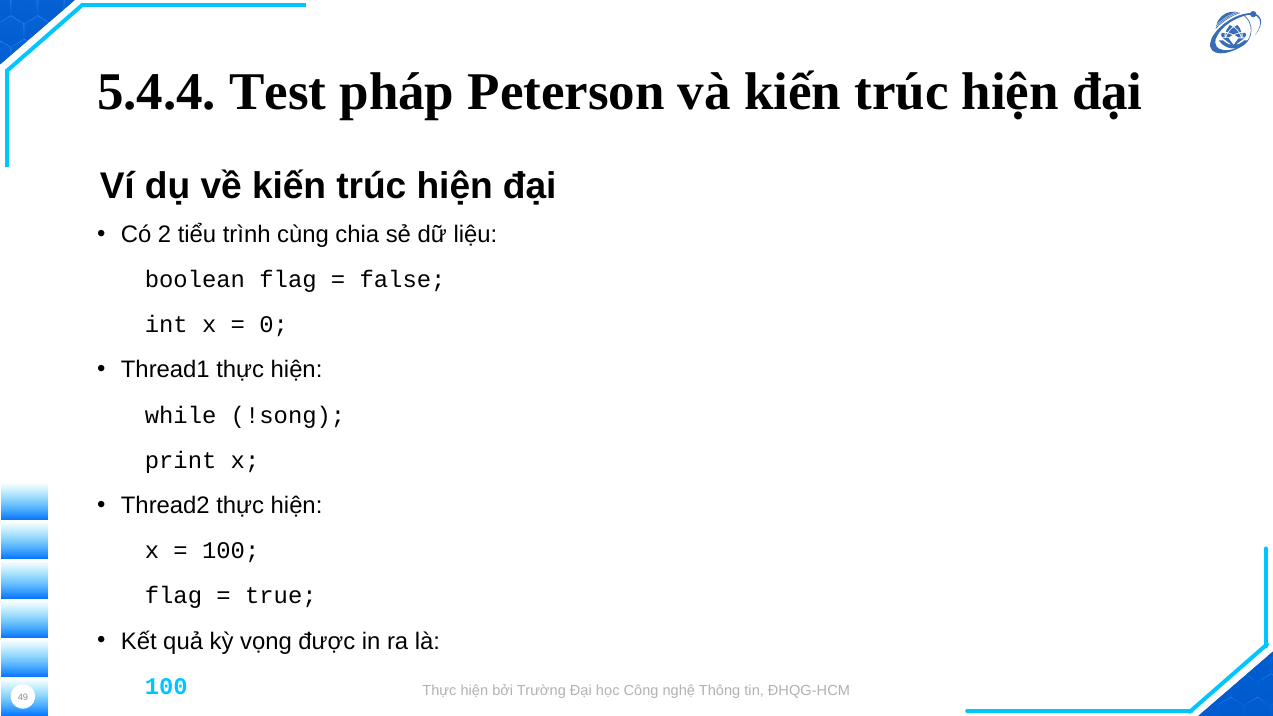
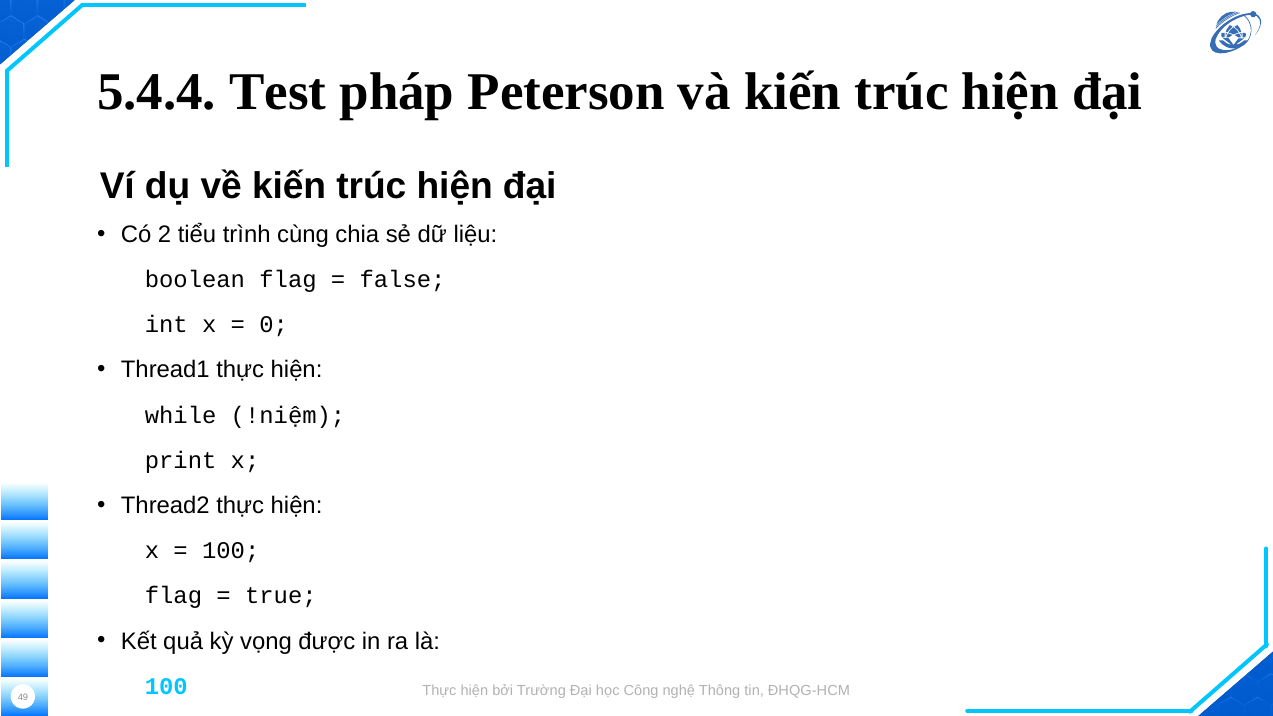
!song: !song -> !niệm
